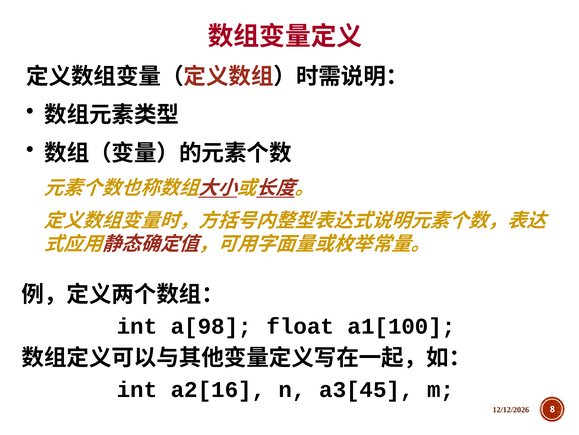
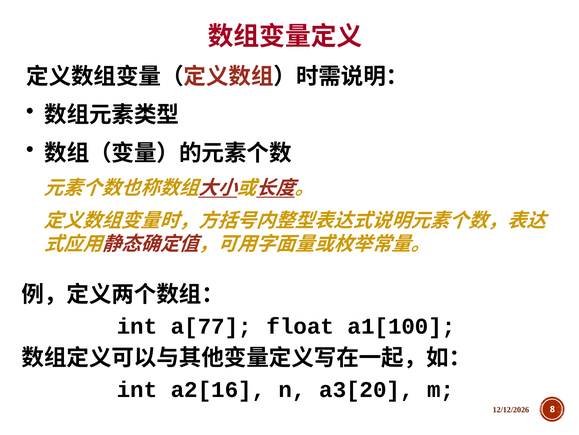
a[98: a[98 -> a[77
a3[45: a3[45 -> a3[20
